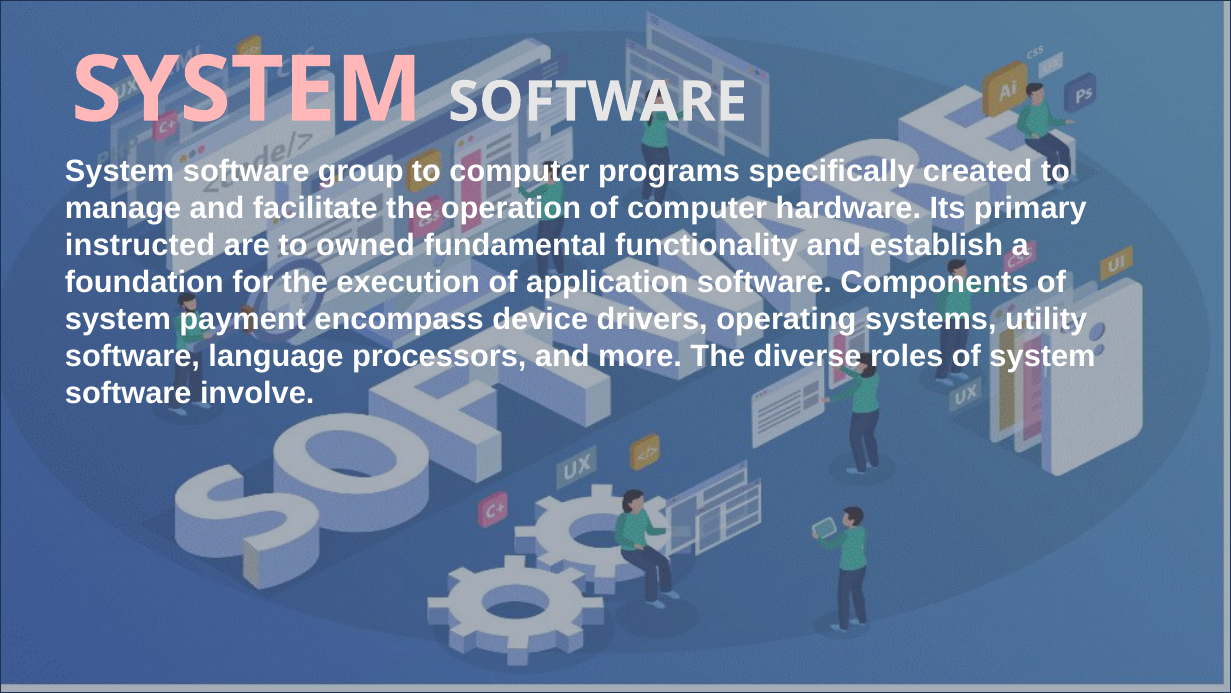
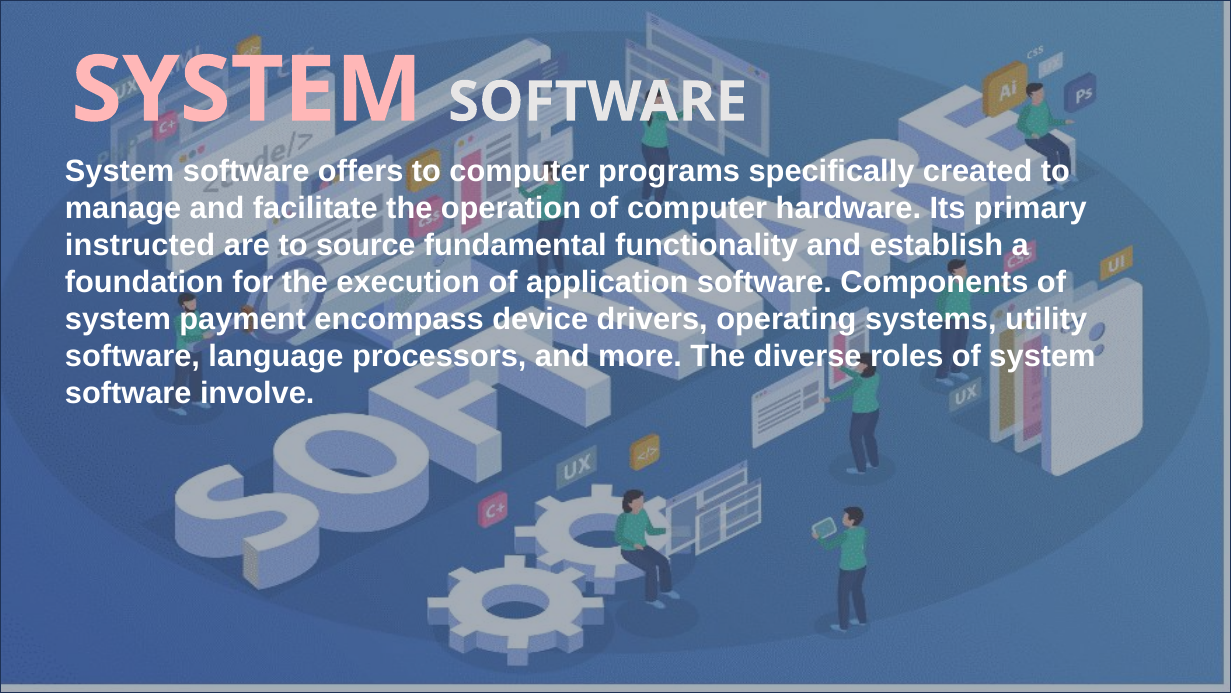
group: group -> offers
owned: owned -> source
